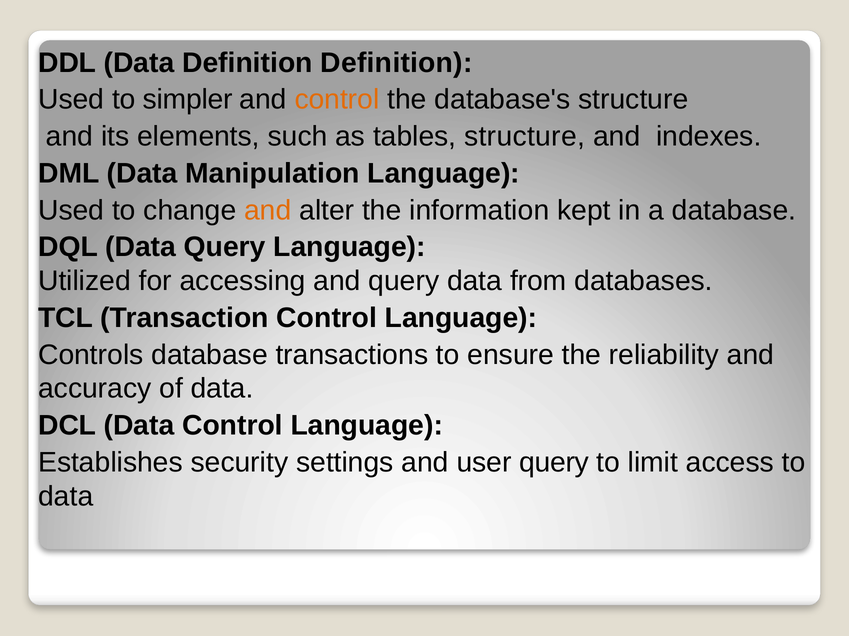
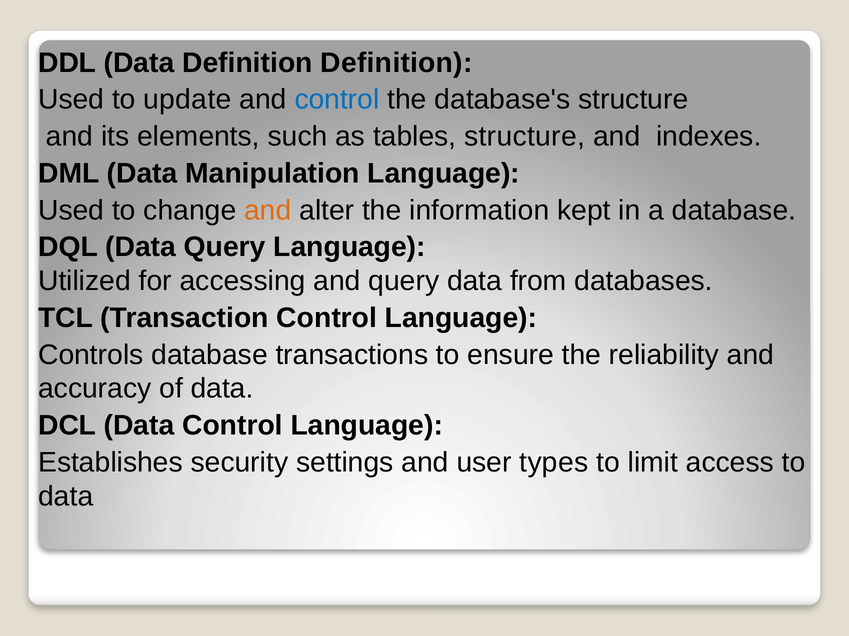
simpler: simpler -> update
control at (337, 100) colour: orange -> blue
user query: query -> types
